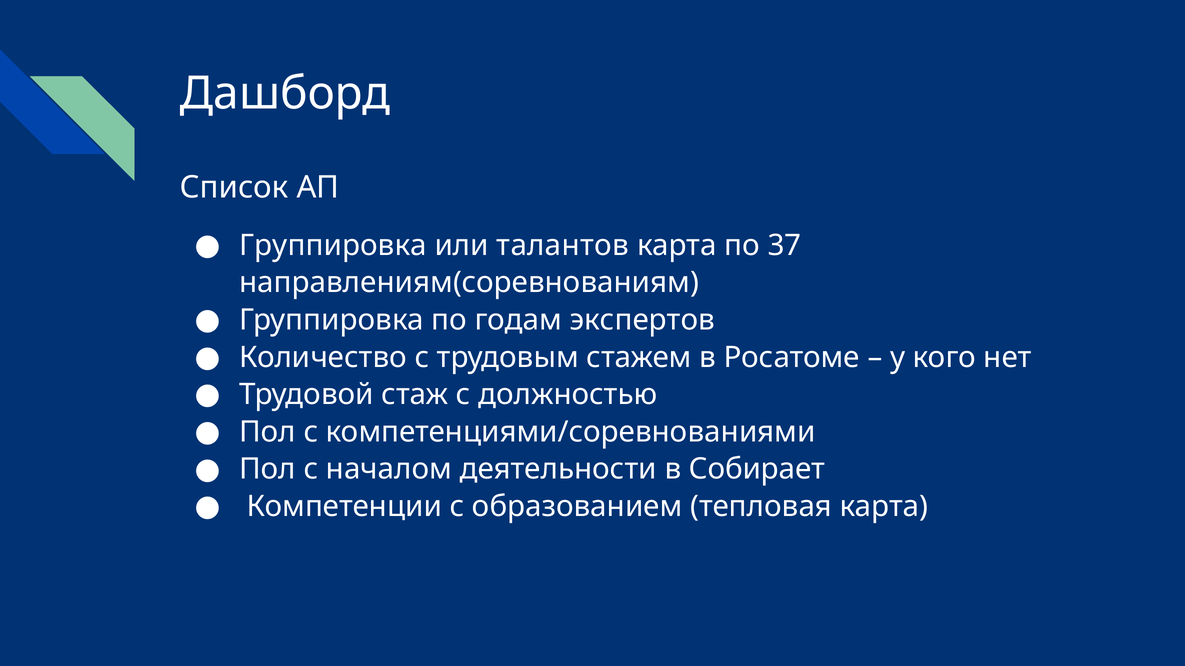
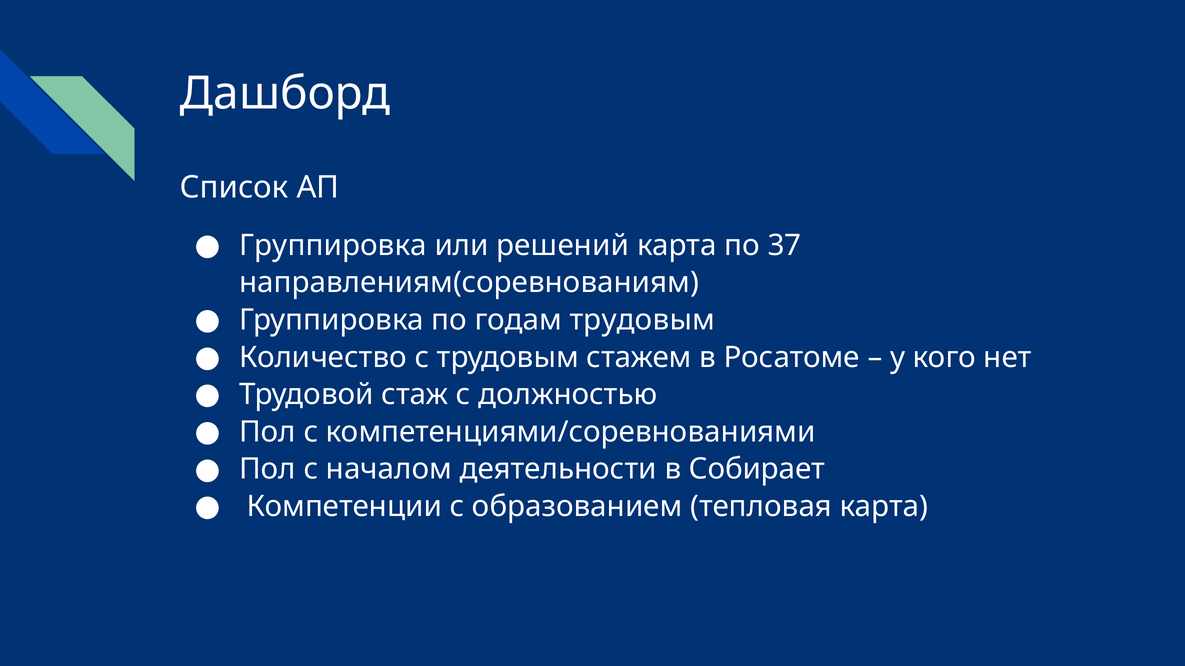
талантов: талантов -> решений
годам экспертов: экспертов -> трудовым
